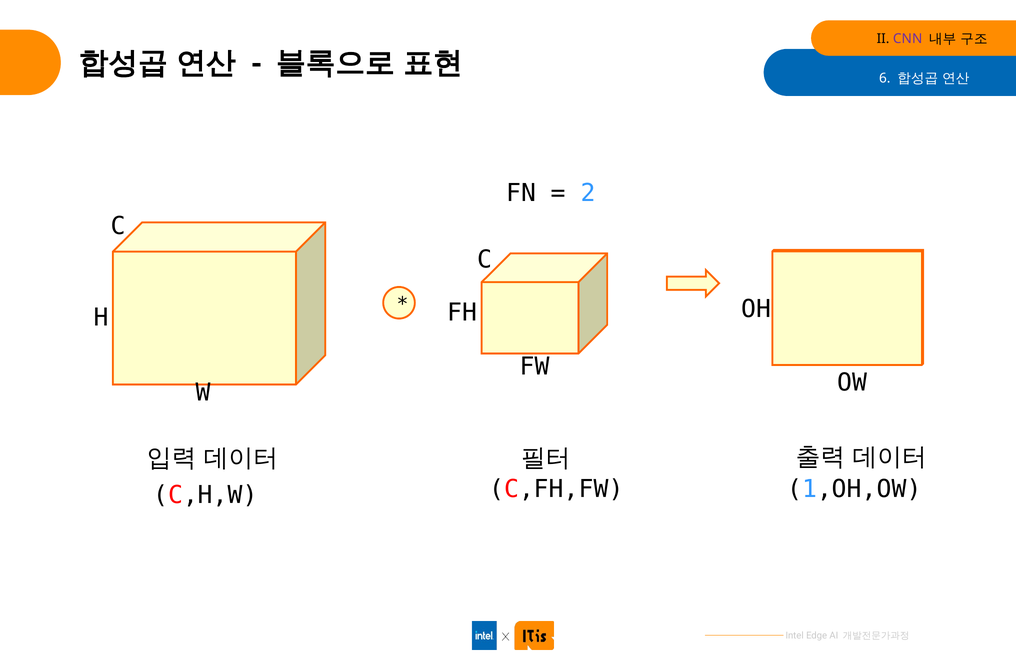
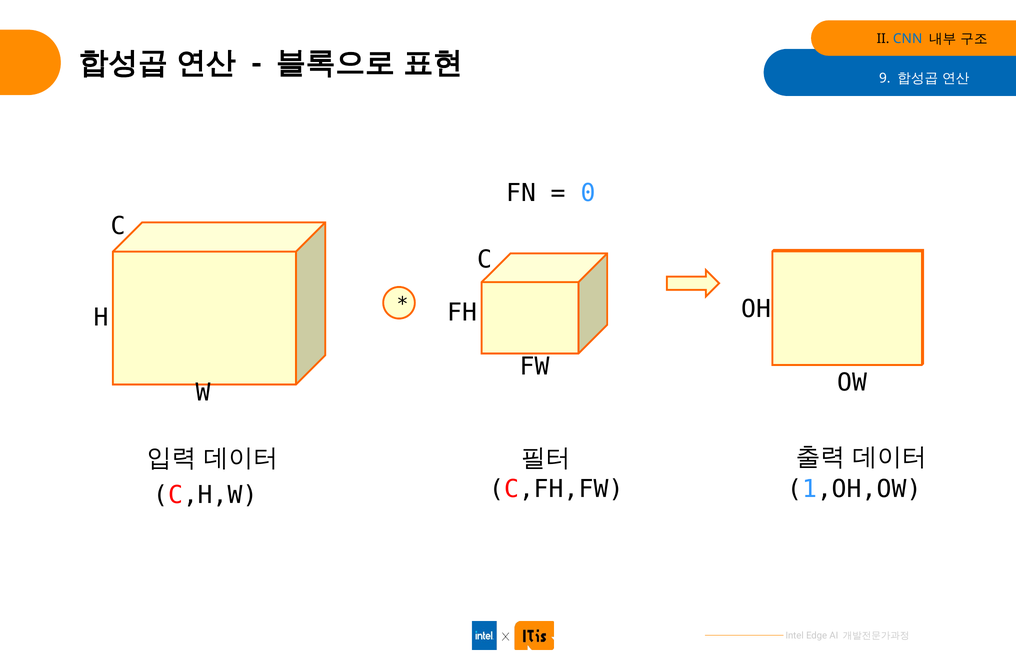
CNN colour: purple -> blue
6: 6 -> 9
2: 2 -> 0
